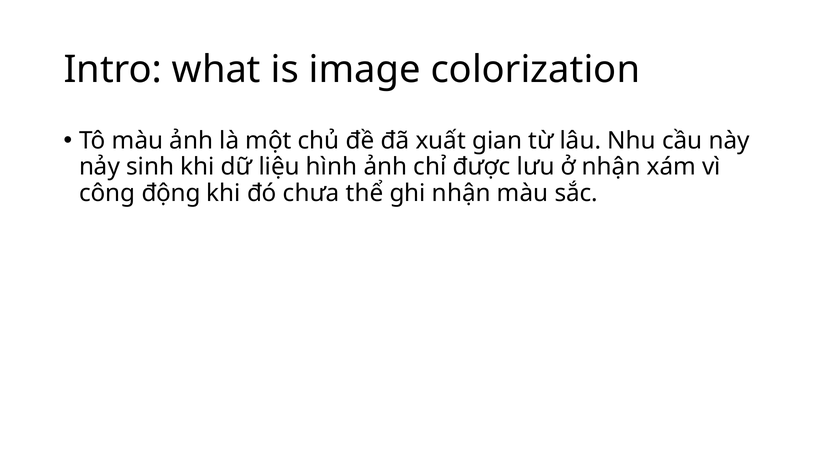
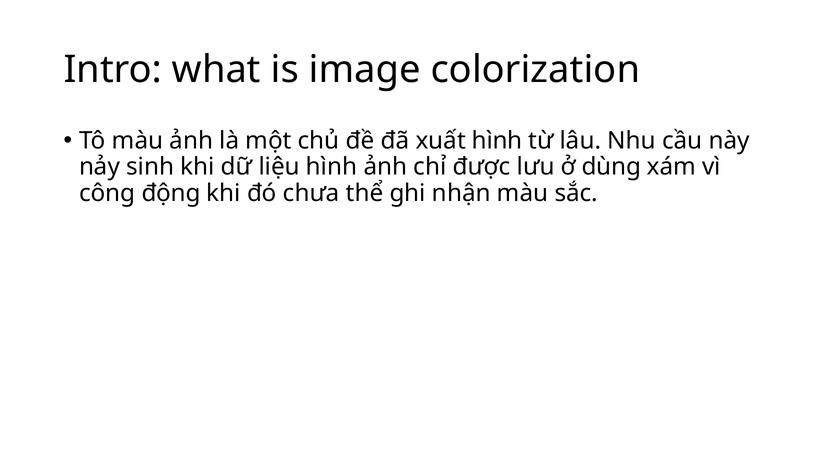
xuất gian: gian -> hình
ở nhận: nhận -> dùng
